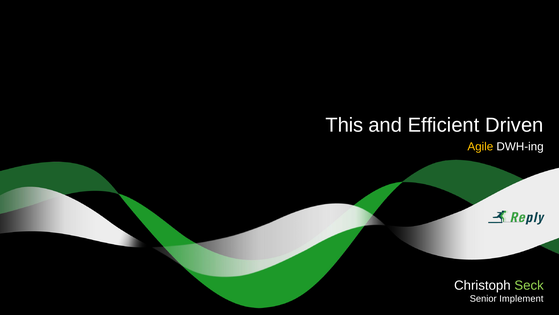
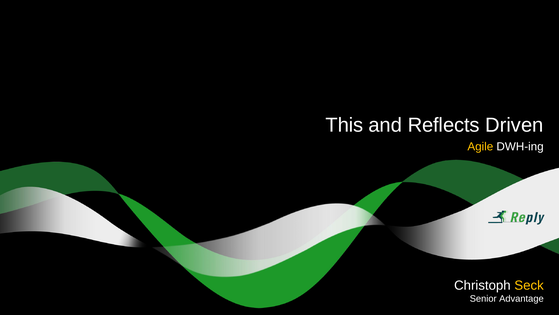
Efficient: Efficient -> Reflects
Seck colour: light green -> yellow
Implement: Implement -> Advantage
